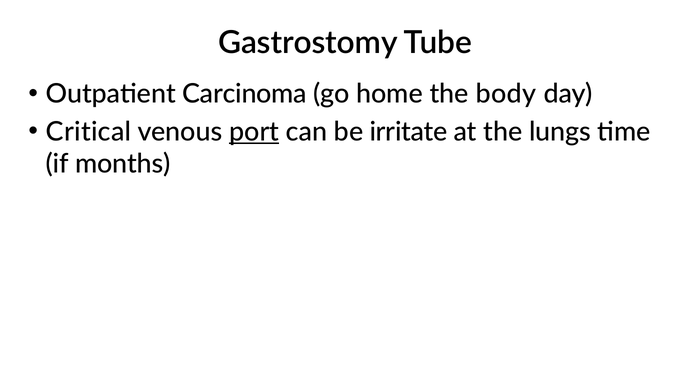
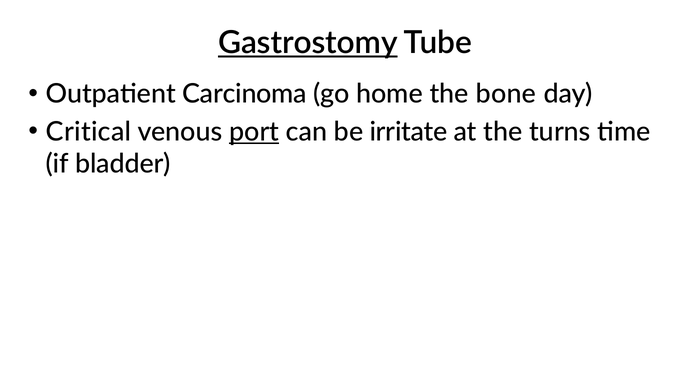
Gastrostomy underline: none -> present
body: body -> bone
lungs: lungs -> turns
months: months -> bladder
